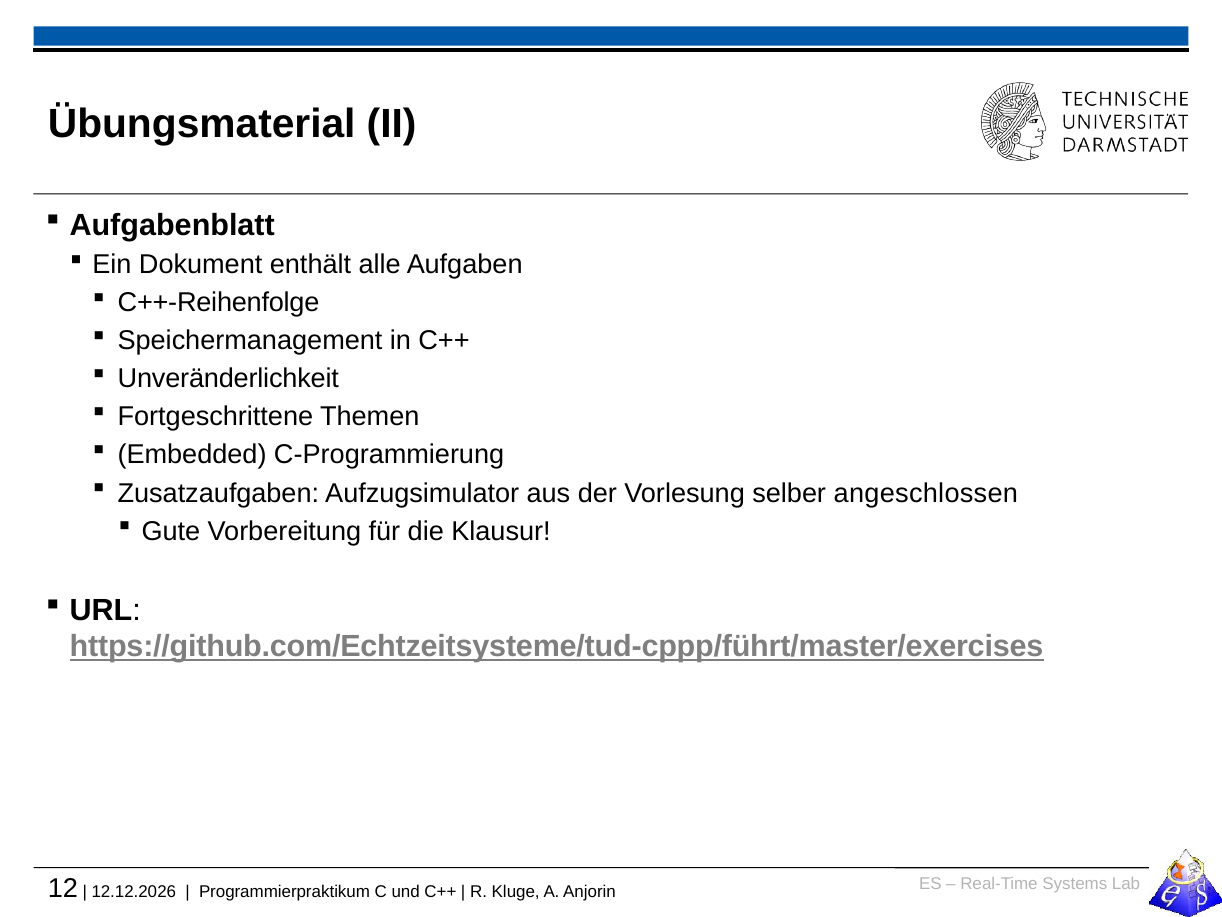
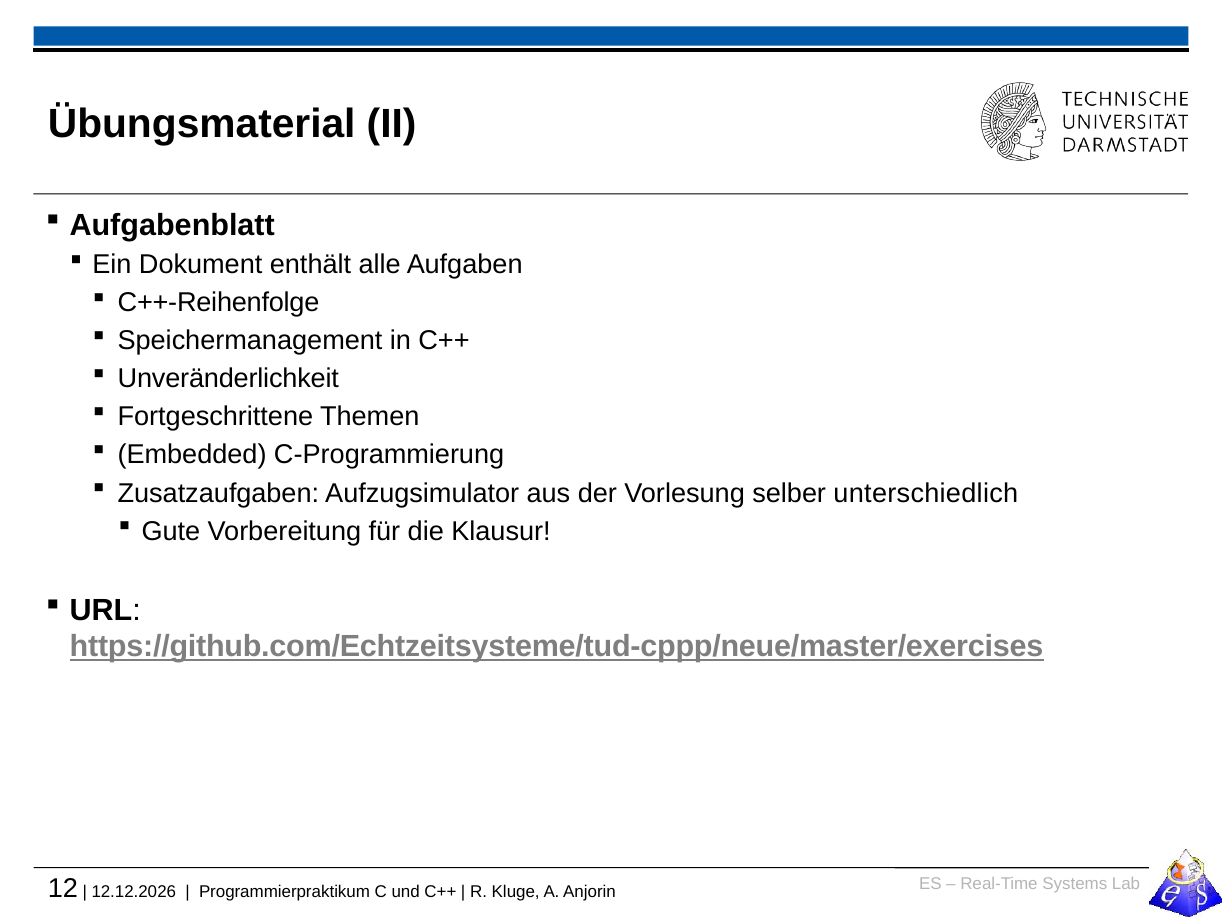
angeschlossen: angeschlossen -> unterschiedlich
https://github.com/Echtzeitsysteme/tud-cppp/führt/master/exercises: https://github.com/Echtzeitsysteme/tud-cppp/führt/master/exercises -> https://github.com/Echtzeitsysteme/tud-cppp/neue/master/exercises
